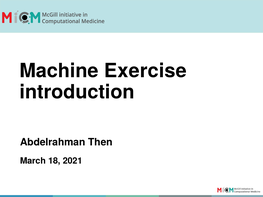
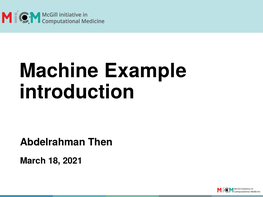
Exercise: Exercise -> Example
